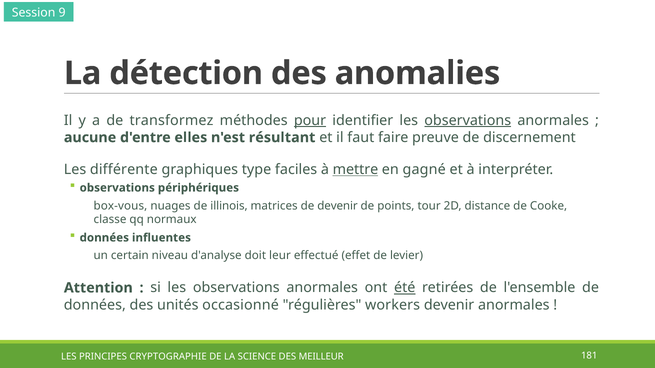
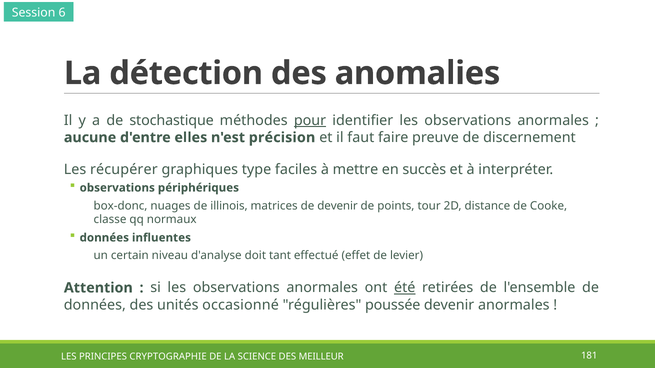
9: 9 -> 6
transformez: transformez -> stochastique
observations at (468, 120) underline: present -> none
résultant: résultant -> précision
différente: différente -> récupérer
mettre underline: present -> none
gagné: gagné -> succès
box-vous: box-vous -> box-donc
leur: leur -> tant
workers: workers -> poussée
